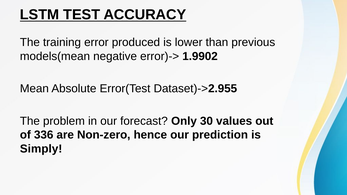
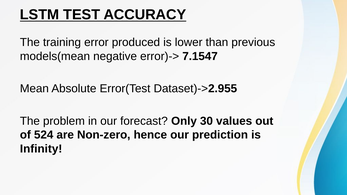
1.9902: 1.9902 -> 7.1547
336: 336 -> 524
Simply: Simply -> Infinity
